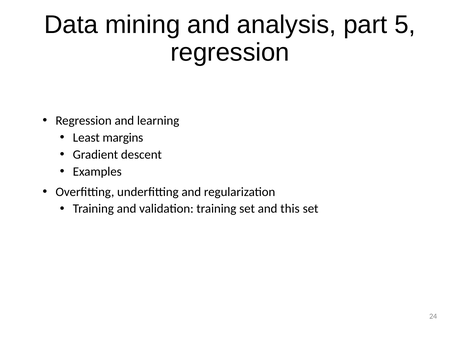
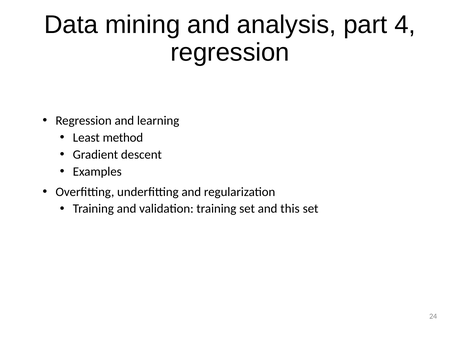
5: 5 -> 4
margins: margins -> method
